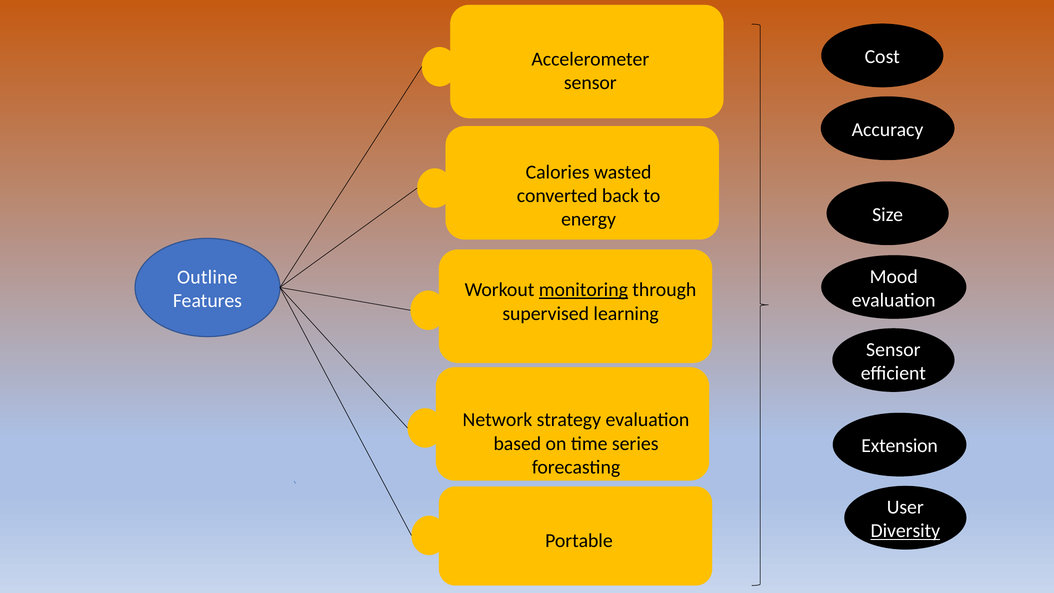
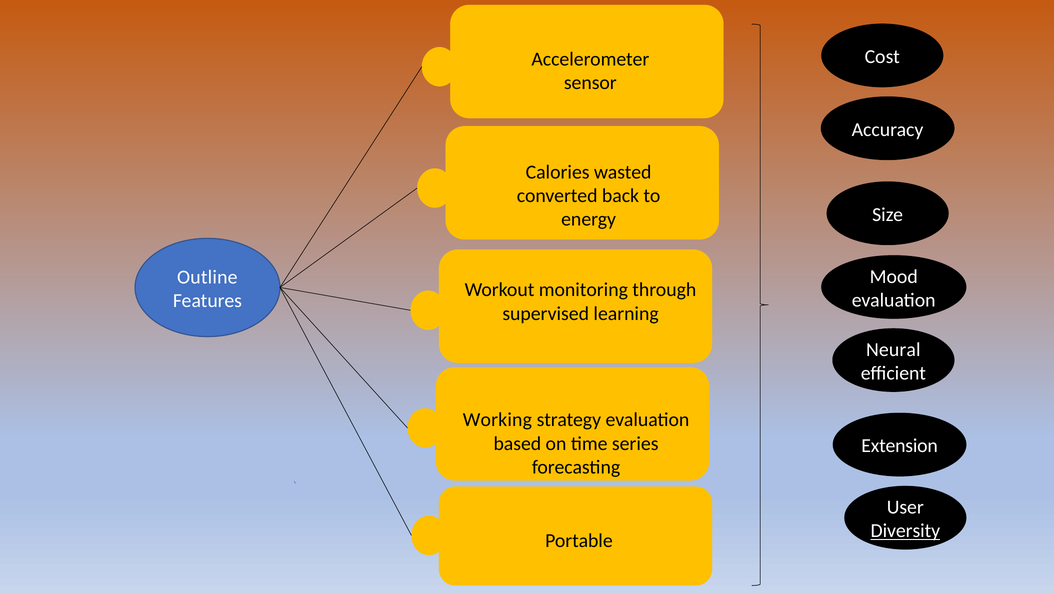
monitoring underline: present -> none
Sensor at (893, 350): Sensor -> Neural
Network: Network -> Working
